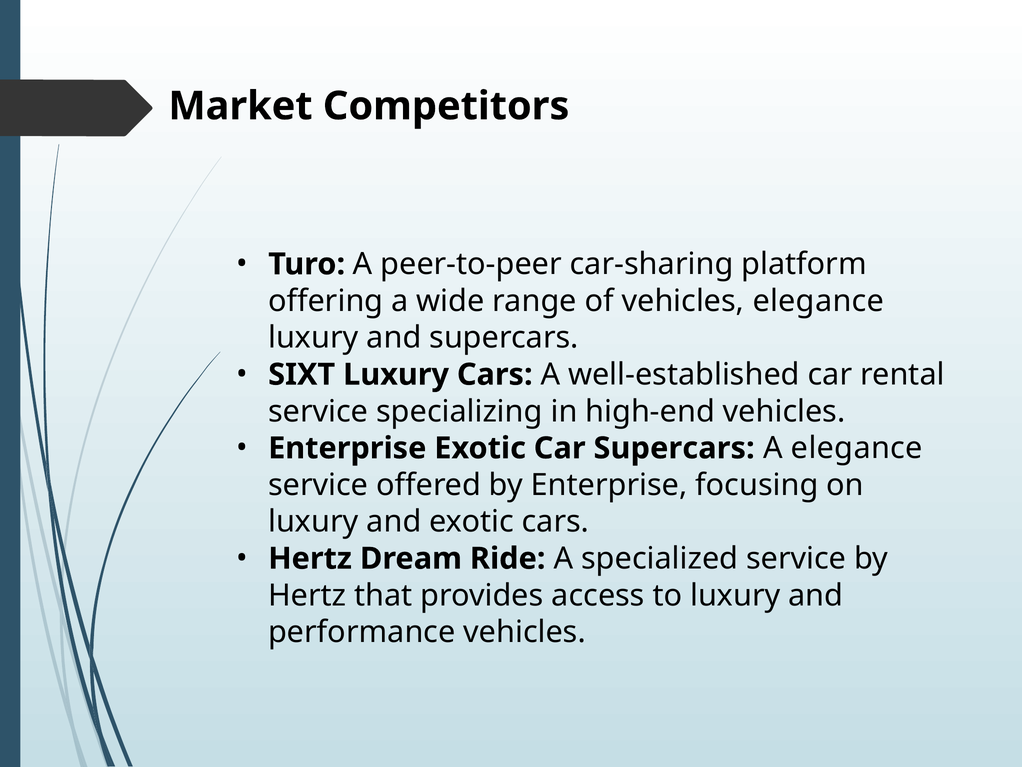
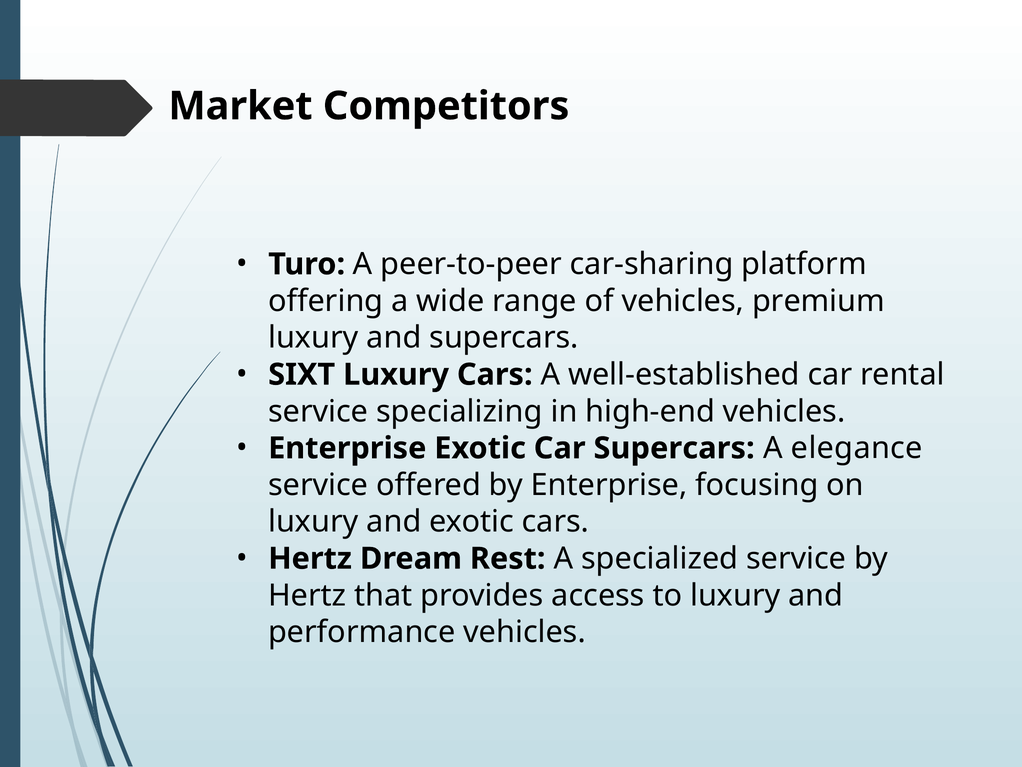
vehicles elegance: elegance -> premium
Ride: Ride -> Rest
